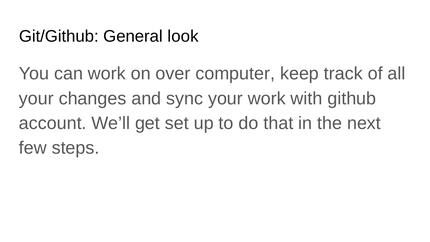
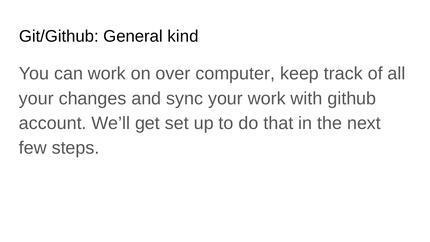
look: look -> kind
